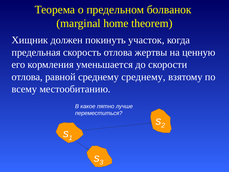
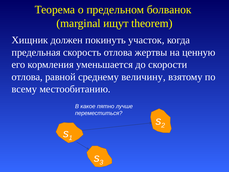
home: home -> ищут
среднему среднему: среднему -> величину
